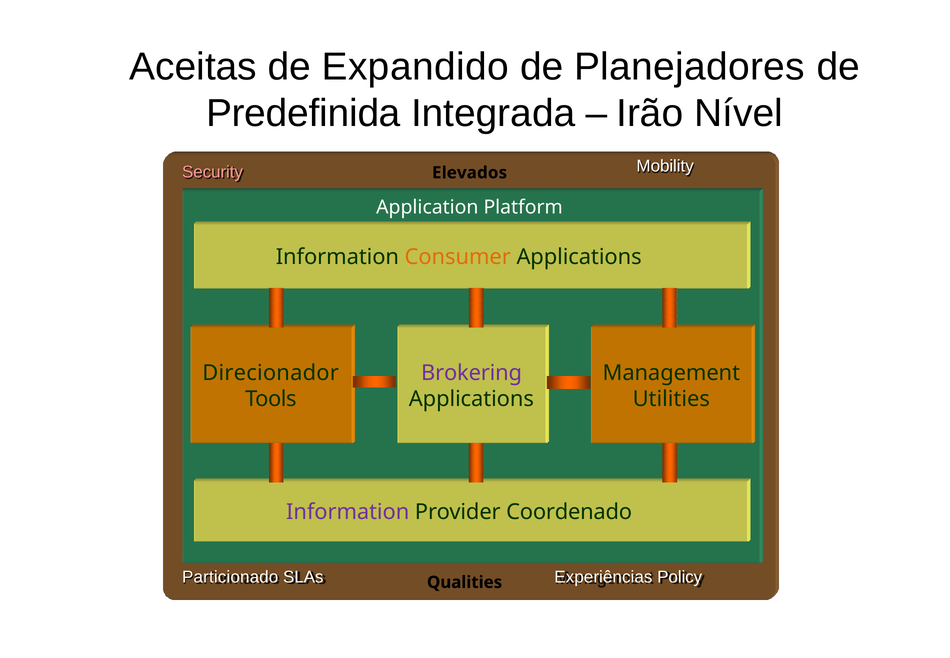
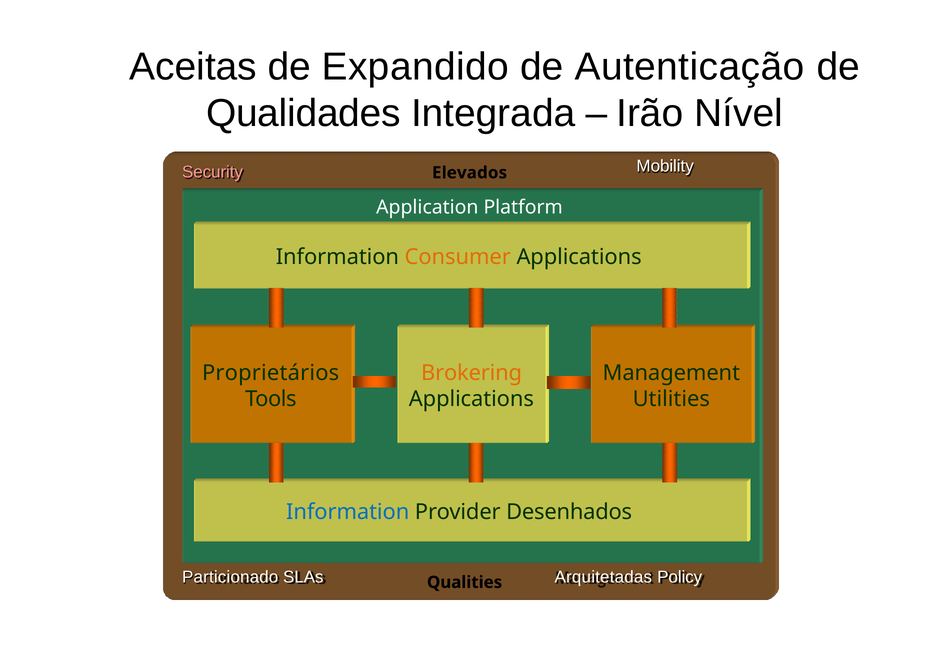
Planejadores: Planejadores -> Autenticação
Predefinida: Predefinida -> Qualidades
Direcionador: Direcionador -> Proprietários
Brokering colour: purple -> orange
Information at (348, 512) colour: purple -> blue
Coordenado: Coordenado -> Desenhados
Experiências: Experiências -> Arquitetadas
